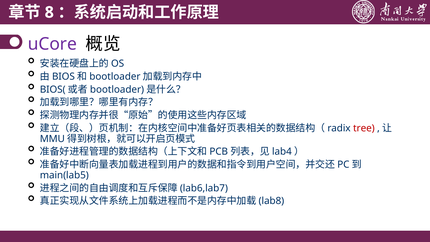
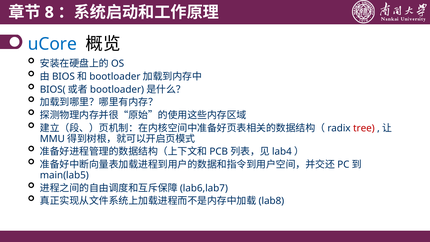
uCore colour: purple -> blue
